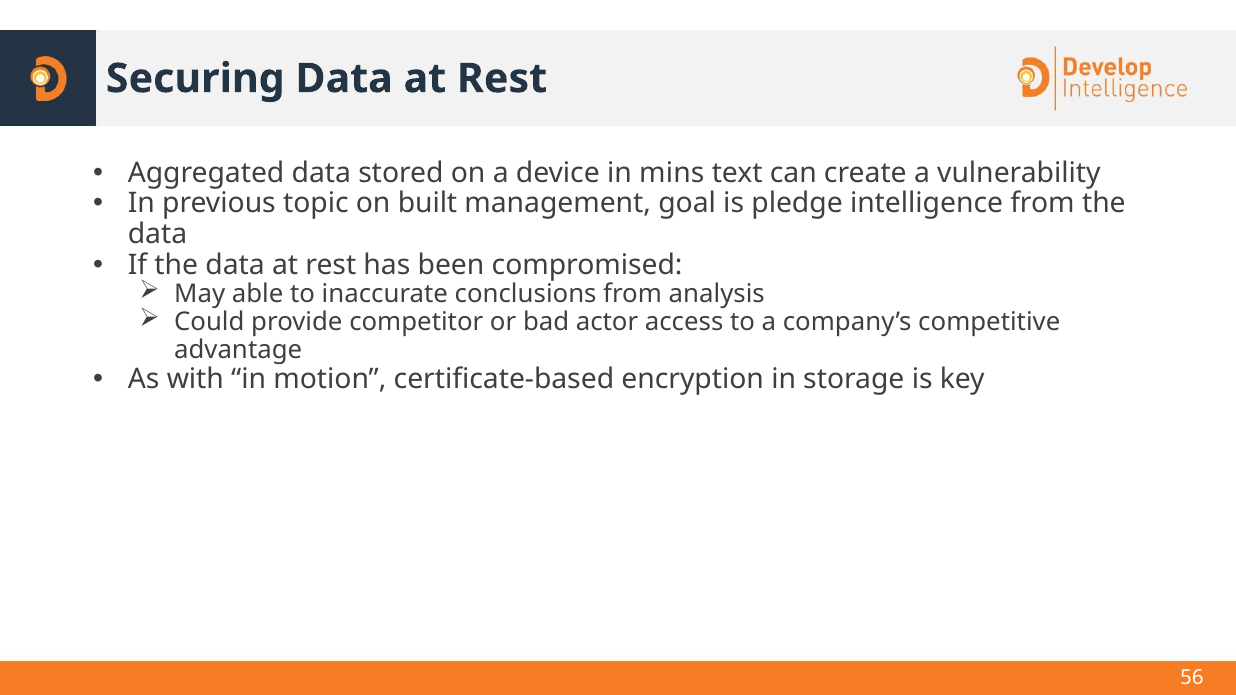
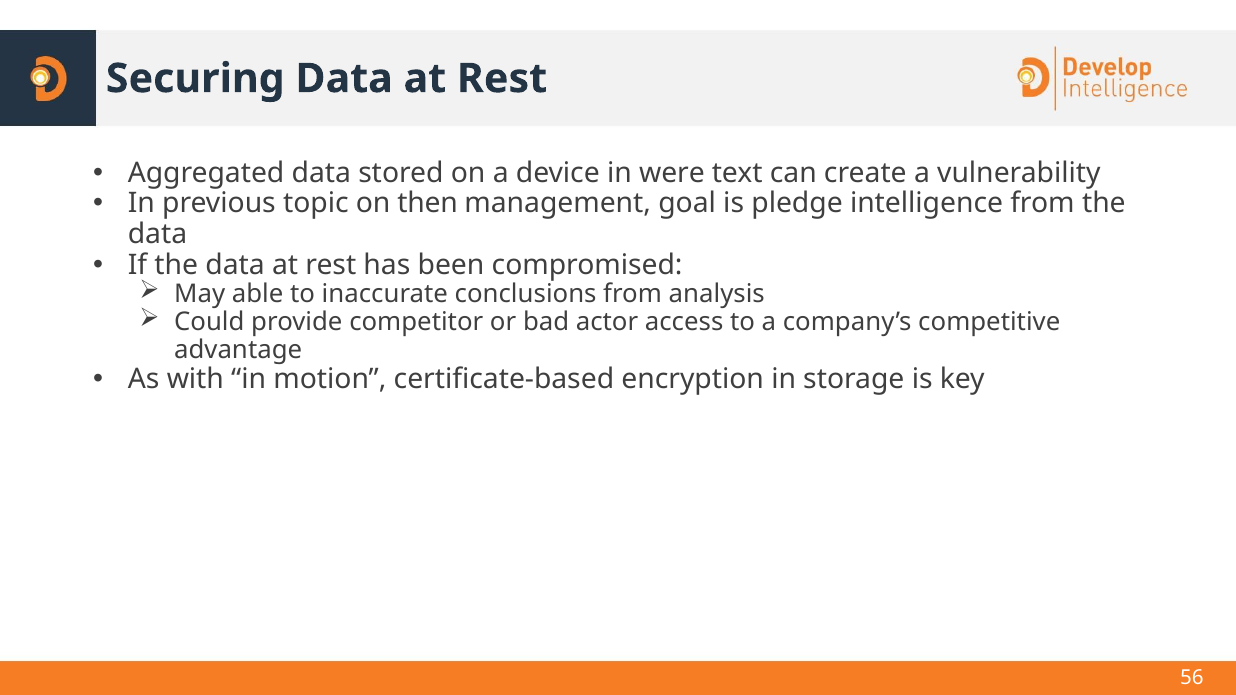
mins: mins -> were
built: built -> then
